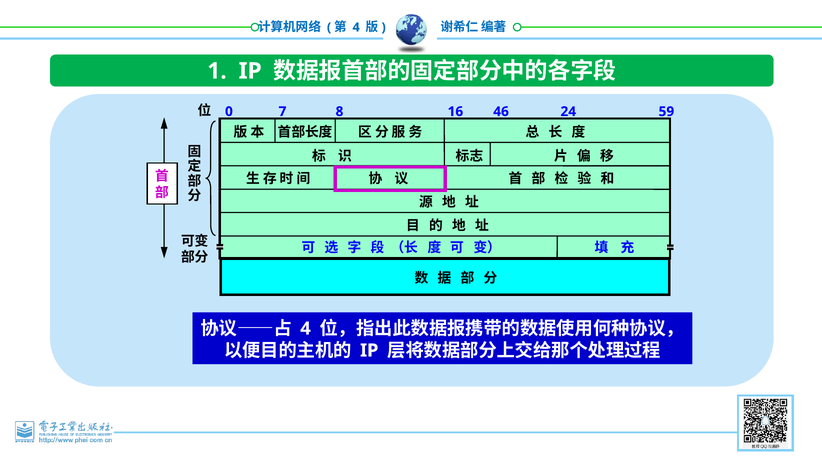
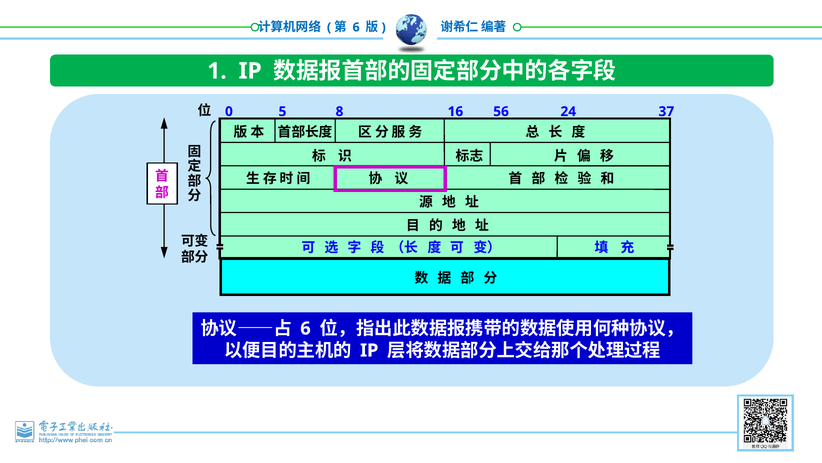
4 at (356, 27): 4 -> 6
7: 7 -> 5
46: 46 -> 56
59: 59 -> 37
4 at (305, 328): 4 -> 6
